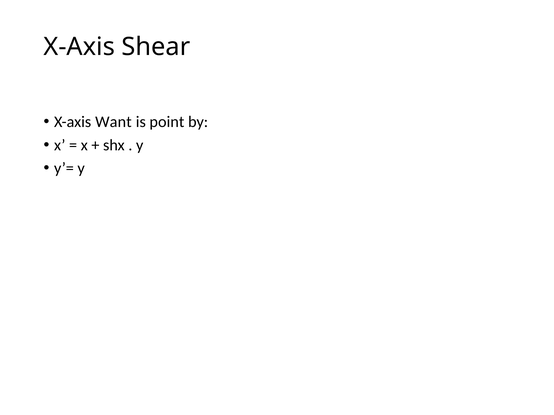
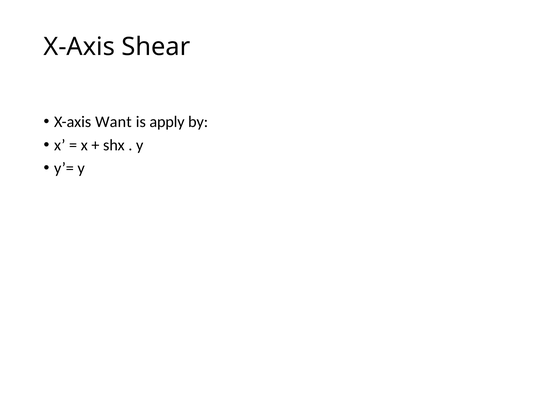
point: point -> apply
